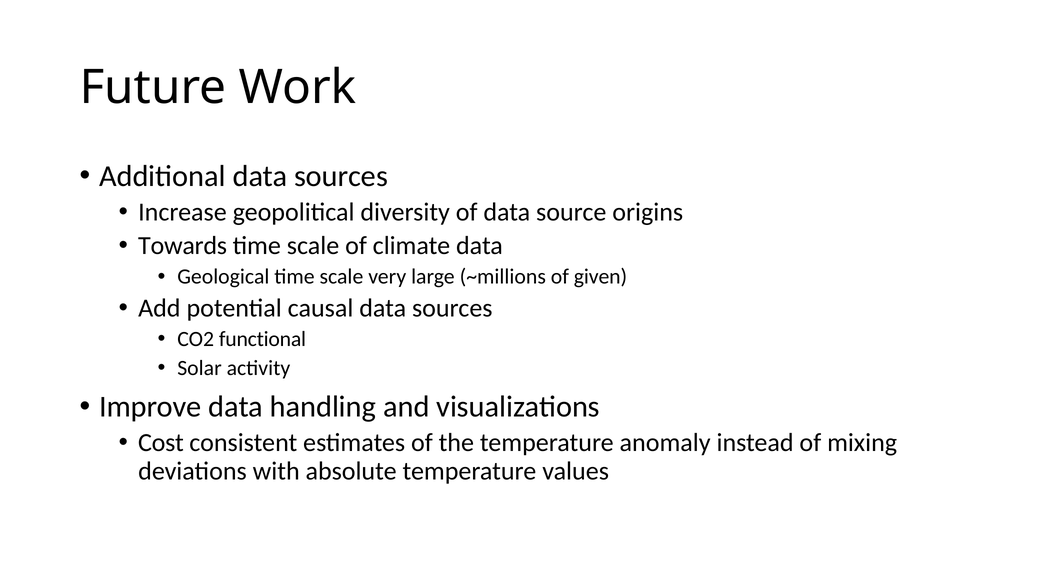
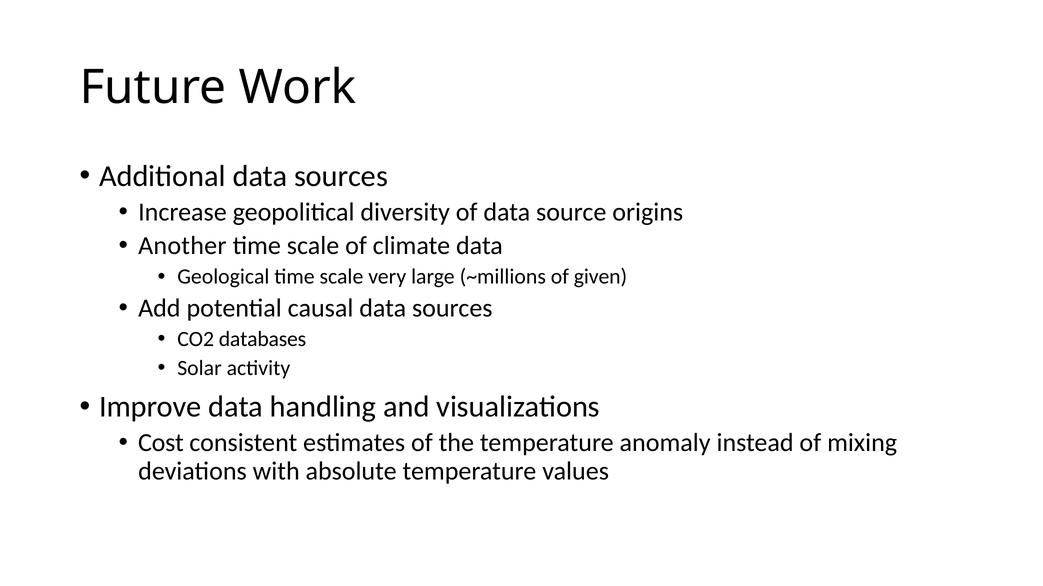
Towards: Towards -> Another
functional: functional -> databases
